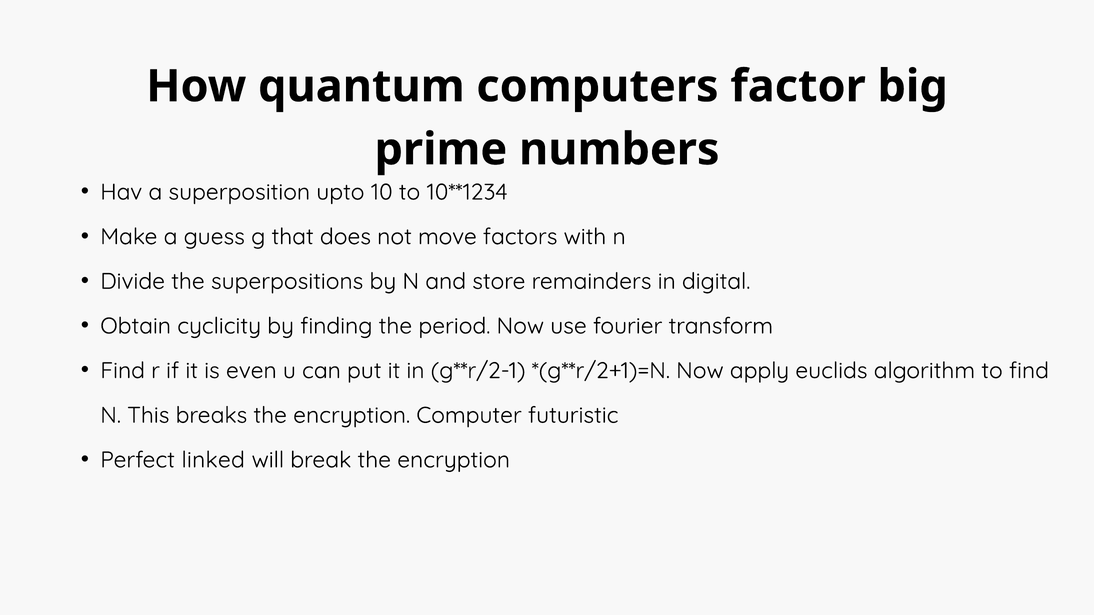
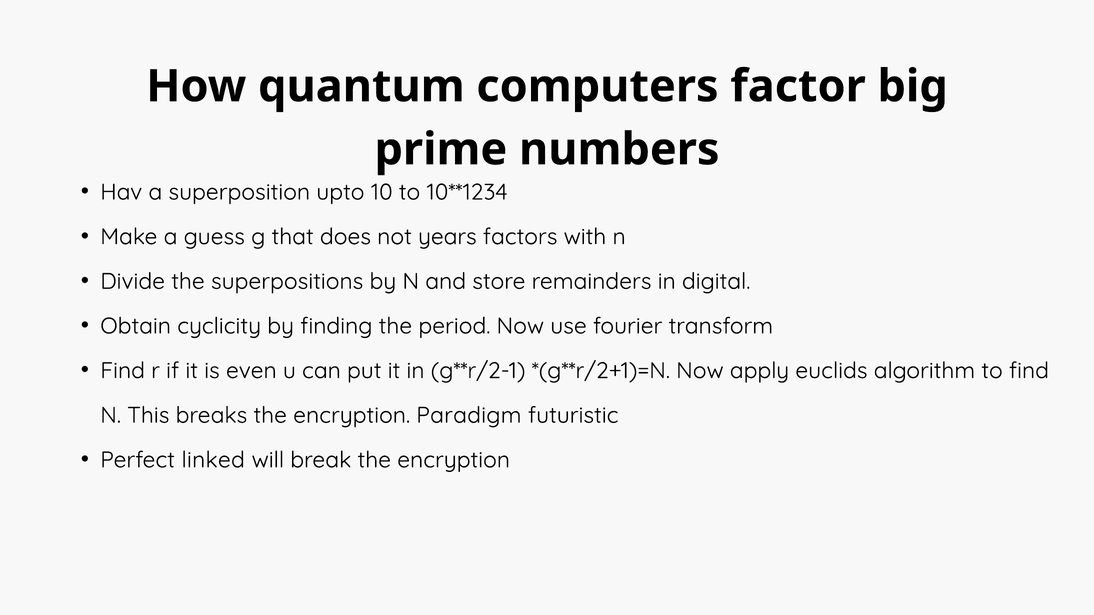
move: move -> years
Computer: Computer -> Paradigm
